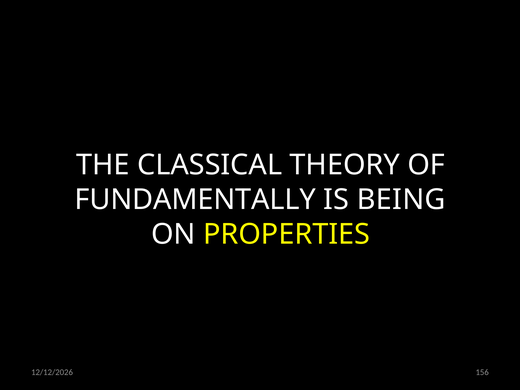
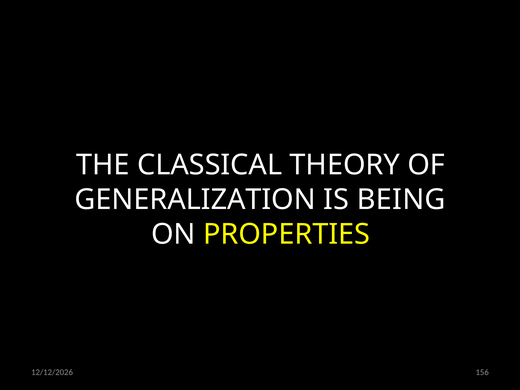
FUNDAMENTALLY: FUNDAMENTALLY -> GENERALIZATION
